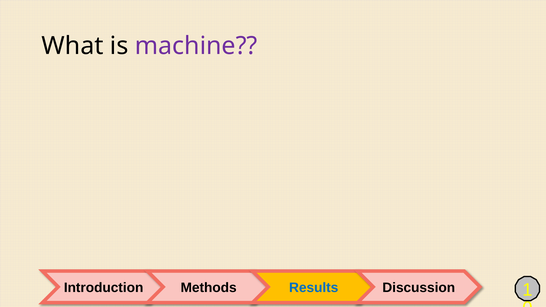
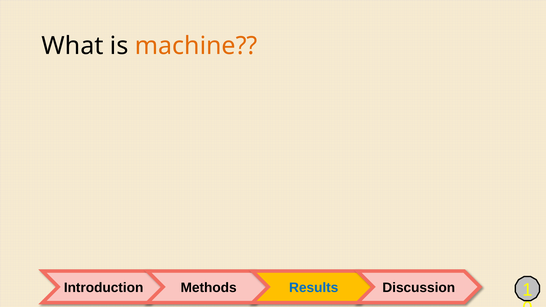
machine colour: purple -> orange
